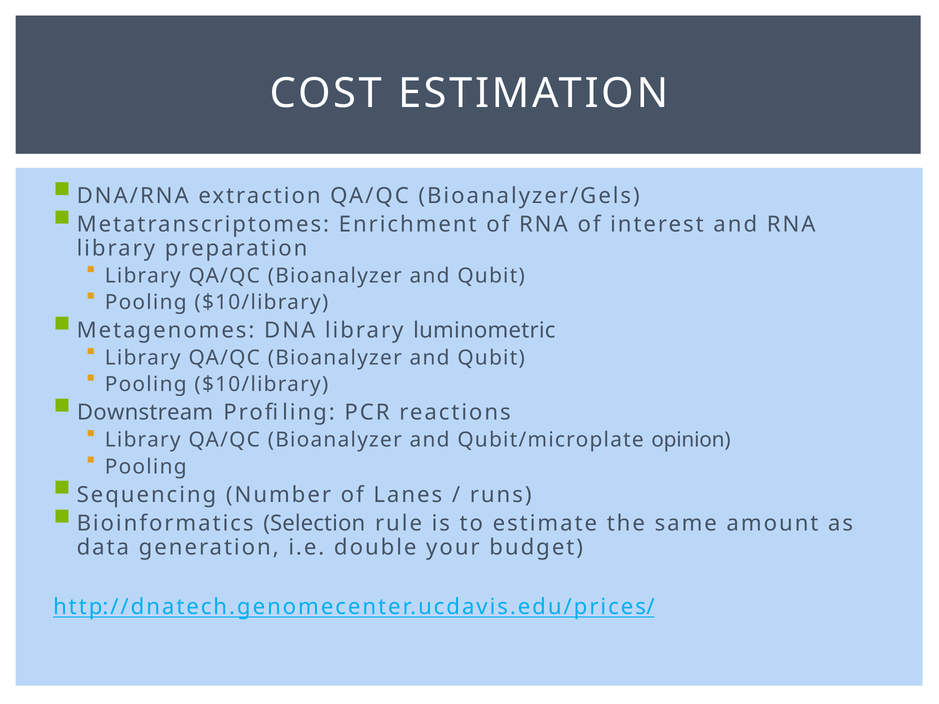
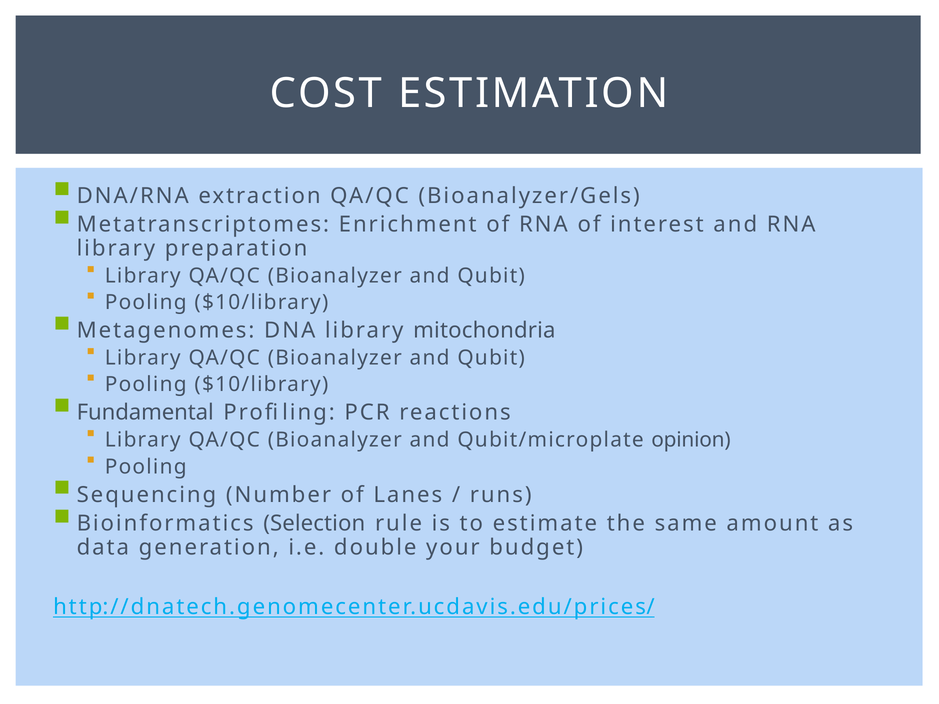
luminometric: luminometric -> mitochondria
Downstream: Downstream -> Fundamental
